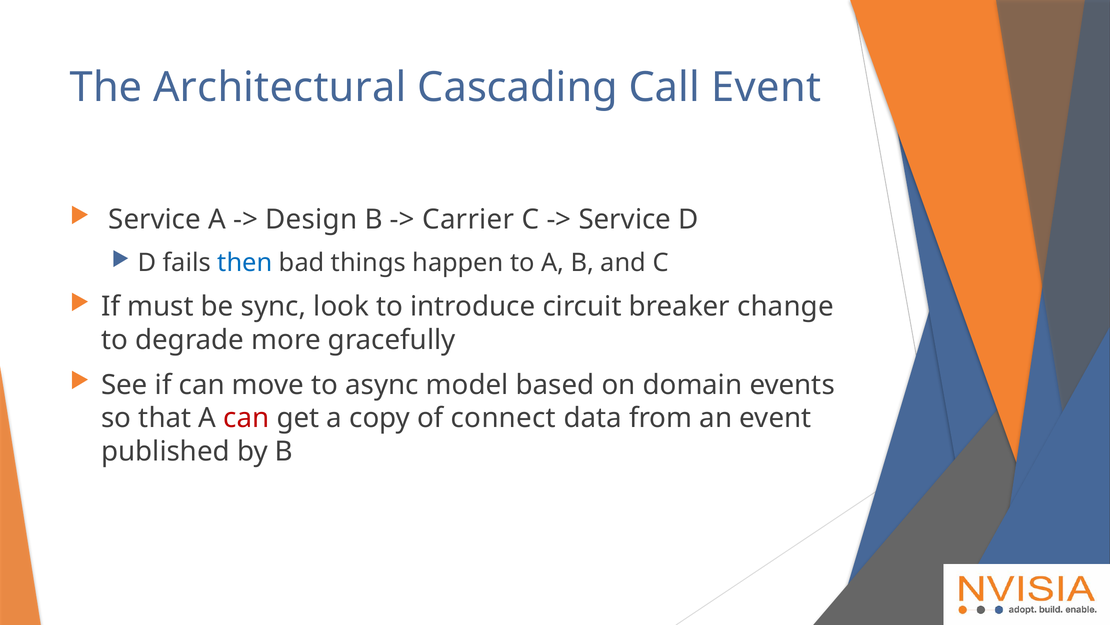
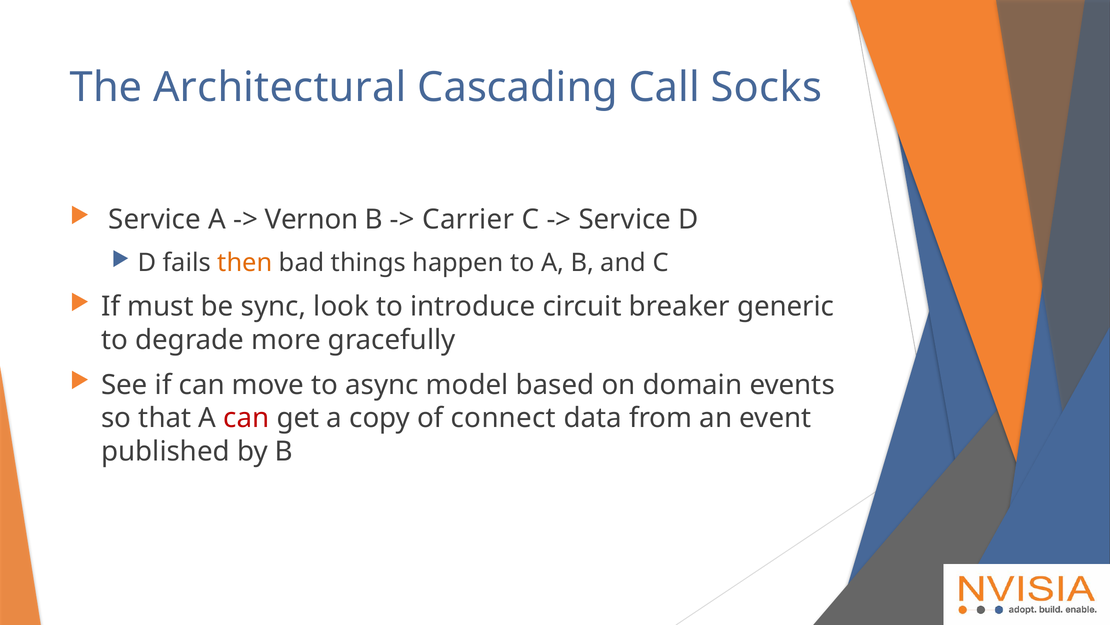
Call Event: Event -> Socks
Design: Design -> Vernon
then colour: blue -> orange
change: change -> generic
